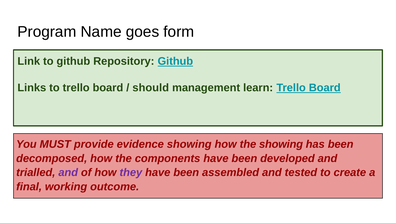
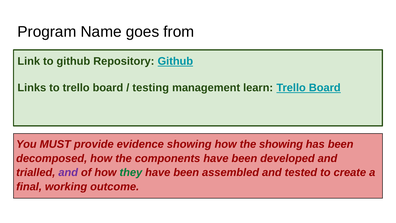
form: form -> from
should: should -> testing
they colour: purple -> green
